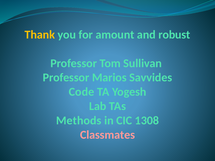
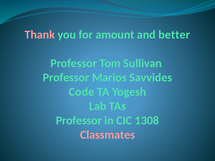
Thank colour: yellow -> pink
robust: robust -> better
Methods at (79, 121): Methods -> Professor
